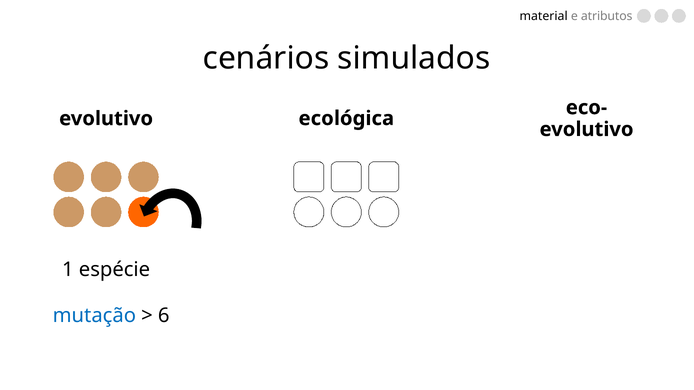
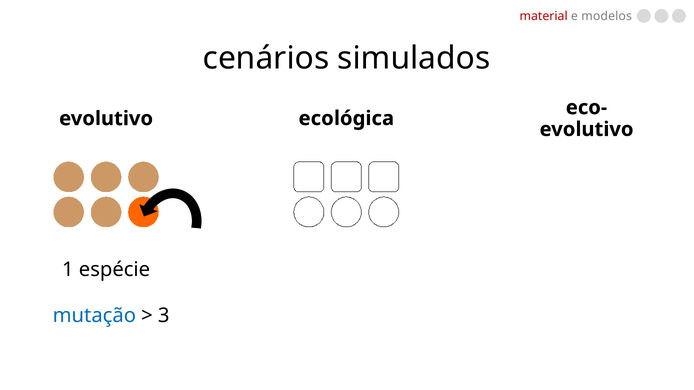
material colour: black -> red
atributos: atributos -> modelos
6: 6 -> 3
